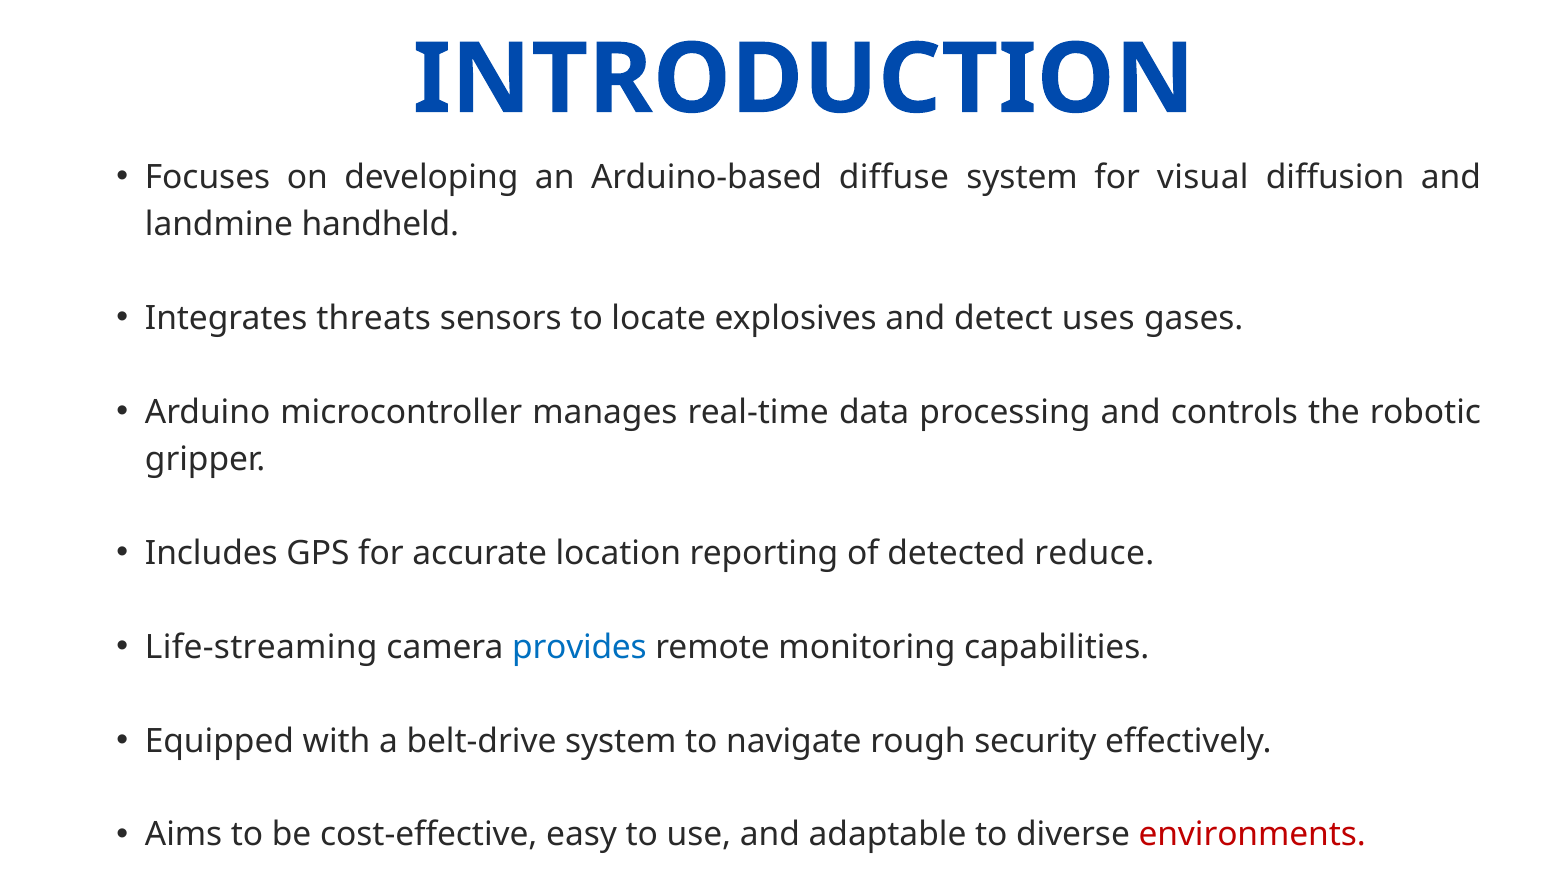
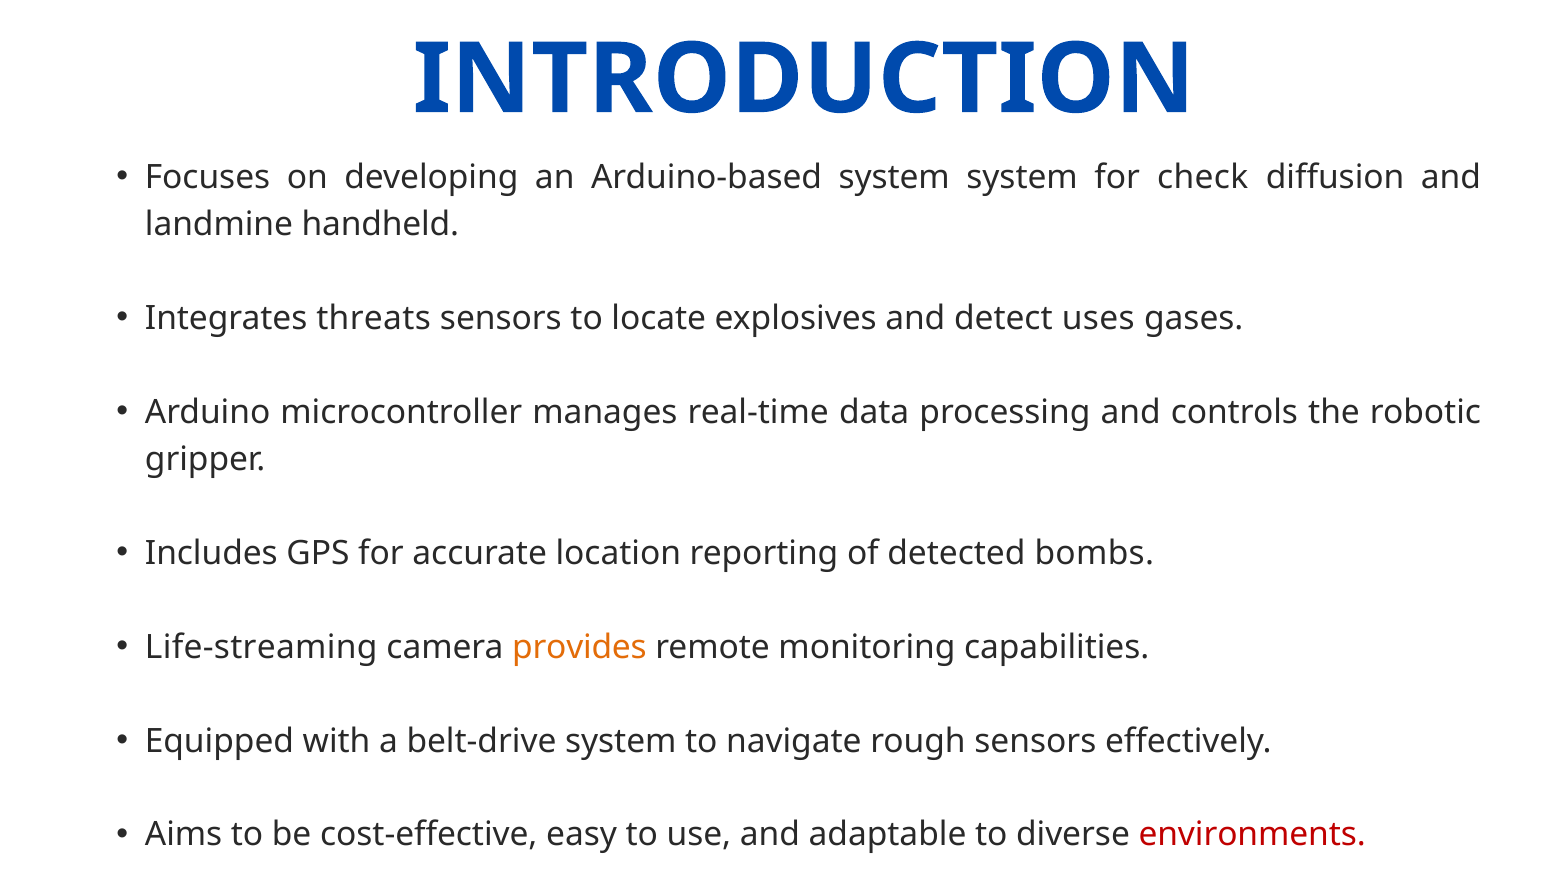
Arduino-based diffuse: diffuse -> system
visual: visual -> check
reduce: reduce -> bombs
provides colour: blue -> orange
rough security: security -> sensors
